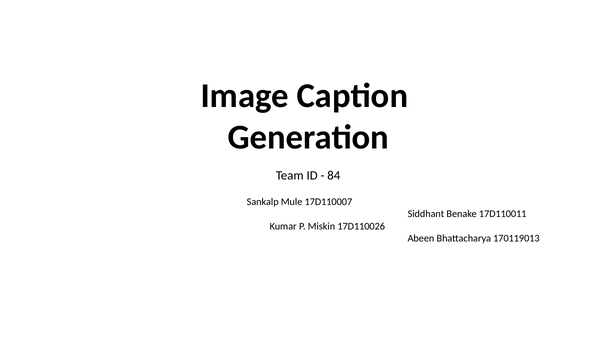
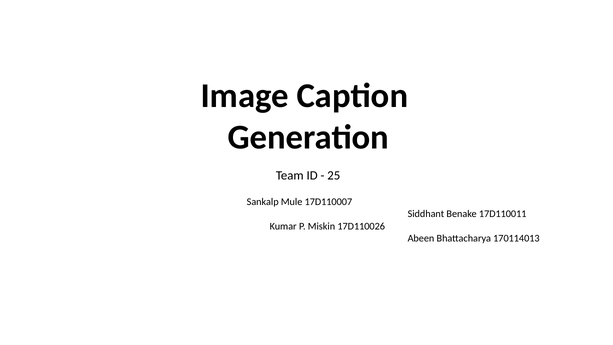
84: 84 -> 25
170119013: 170119013 -> 170114013
